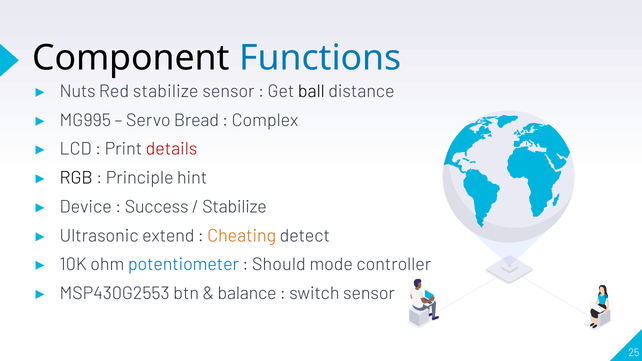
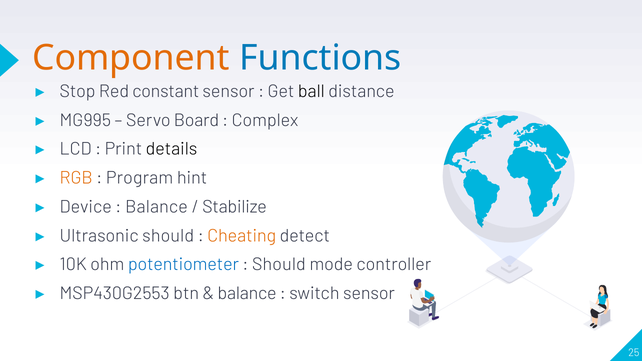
Component colour: black -> orange
Nuts: Nuts -> Stop
Red stabilize: stabilize -> constant
Bread: Bread -> Board
details colour: red -> black
RGB colour: black -> orange
Principle: Principle -> Program
Success at (157, 207): Success -> Balance
Ultrasonic extend: extend -> should
